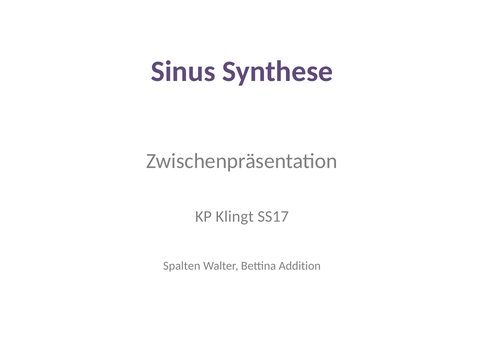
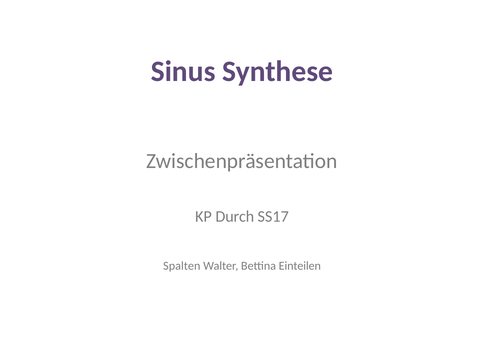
Klingt: Klingt -> Durch
Addition: Addition -> Einteilen
